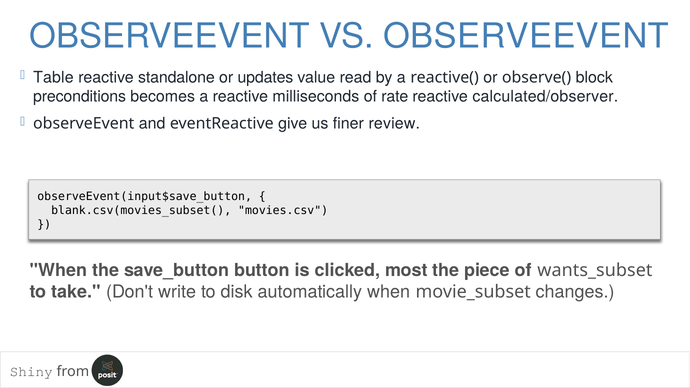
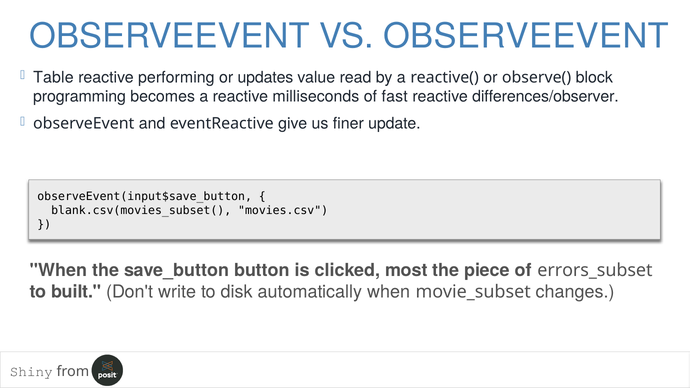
standalone: standalone -> performing
preconditions: preconditions -> programming
rate: rate -> fast
calculated/observer: calculated/observer -> differences/observer
review: review -> update
wants_subset: wants_subset -> errors_subset
take: take -> built
